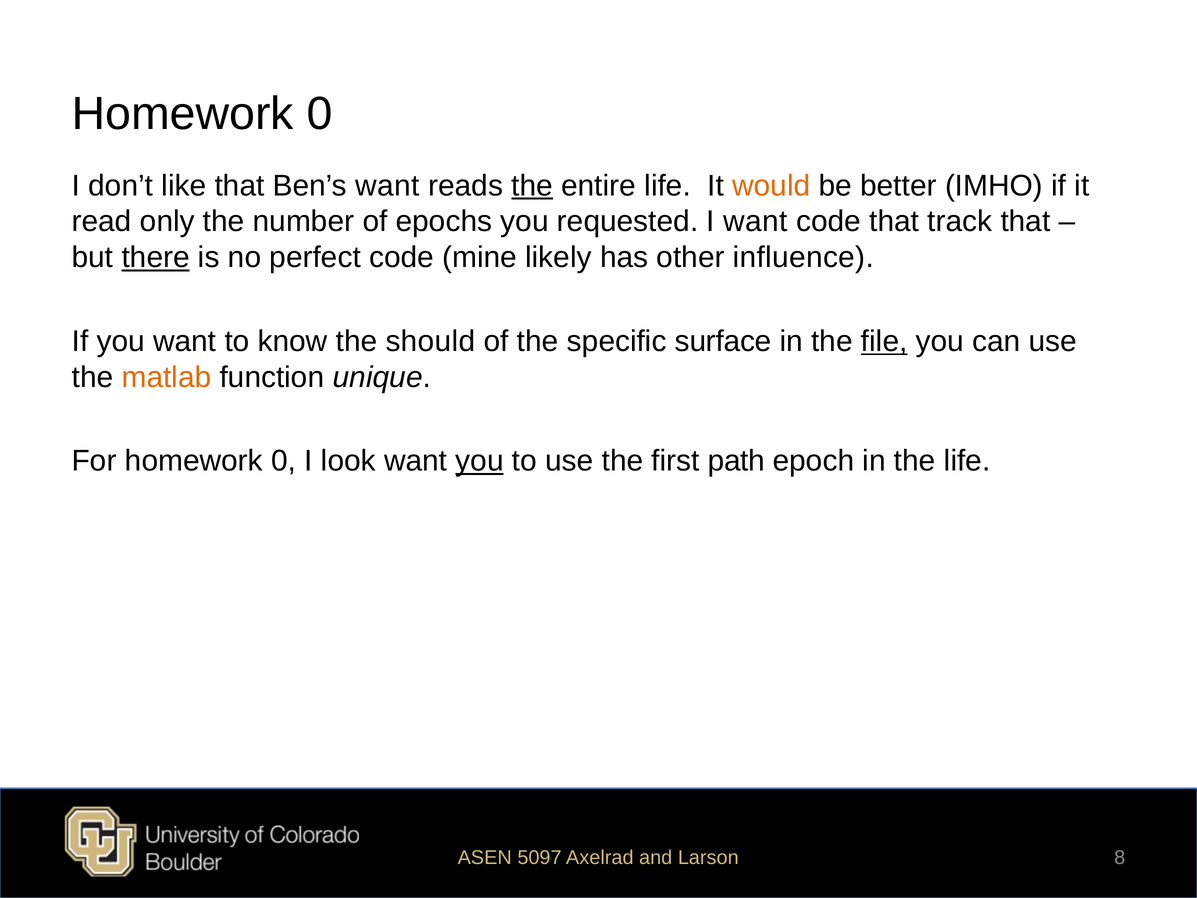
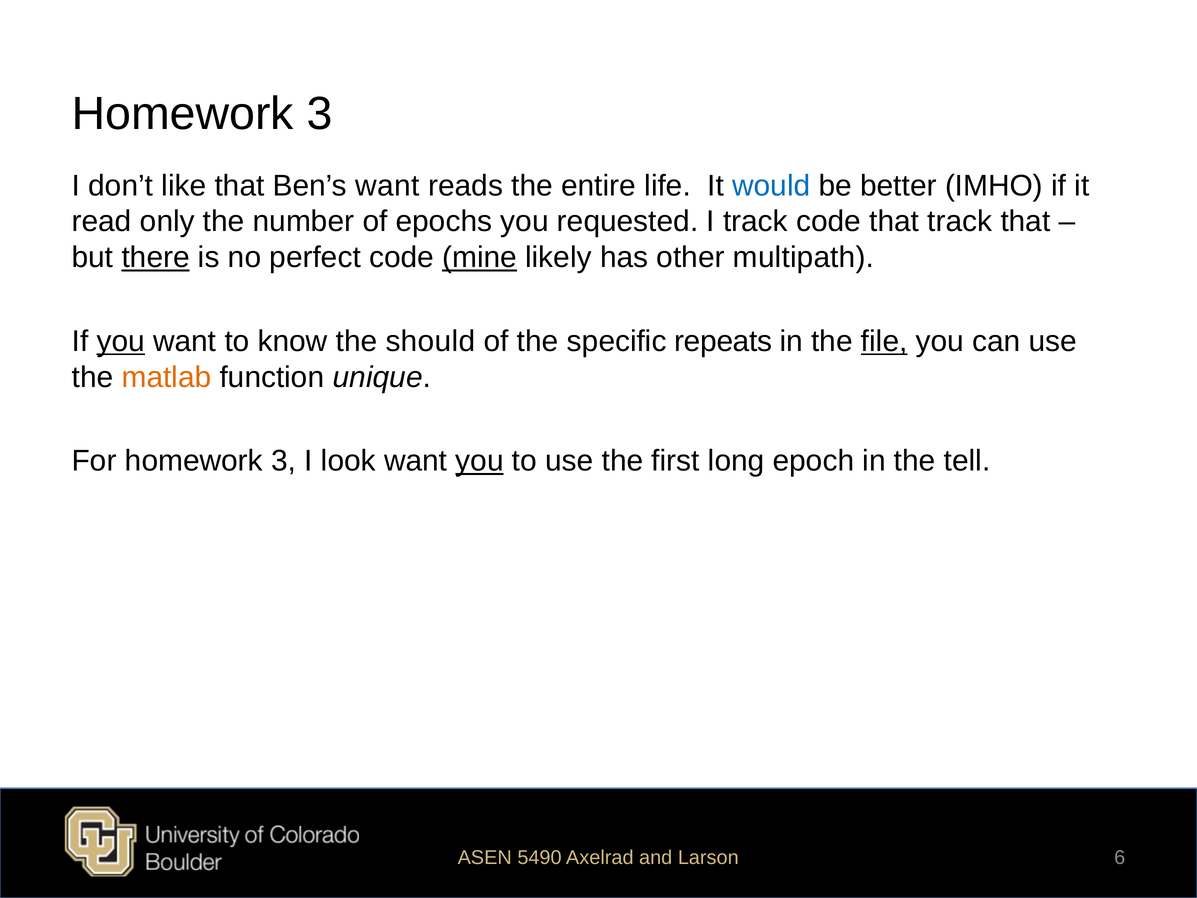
0 at (320, 114): 0 -> 3
the at (532, 186) underline: present -> none
would colour: orange -> blue
I want: want -> track
mine underline: none -> present
influence: influence -> multipath
you at (121, 341) underline: none -> present
surface: surface -> repeats
For homework 0: 0 -> 3
path: path -> long
the life: life -> tell
5097: 5097 -> 5490
8: 8 -> 6
